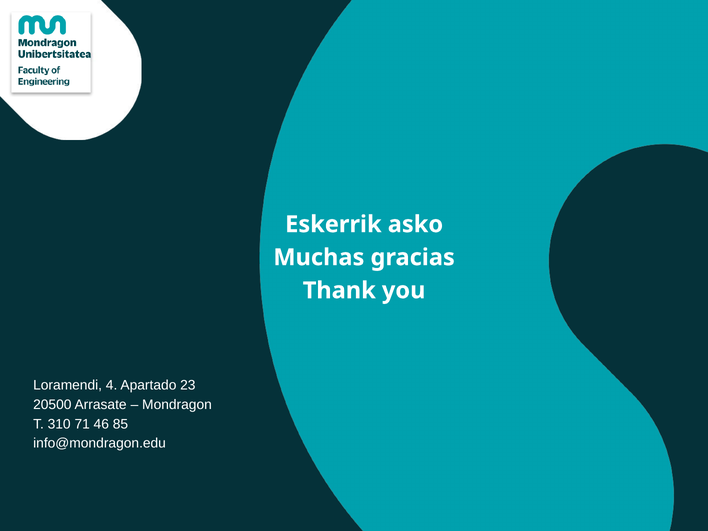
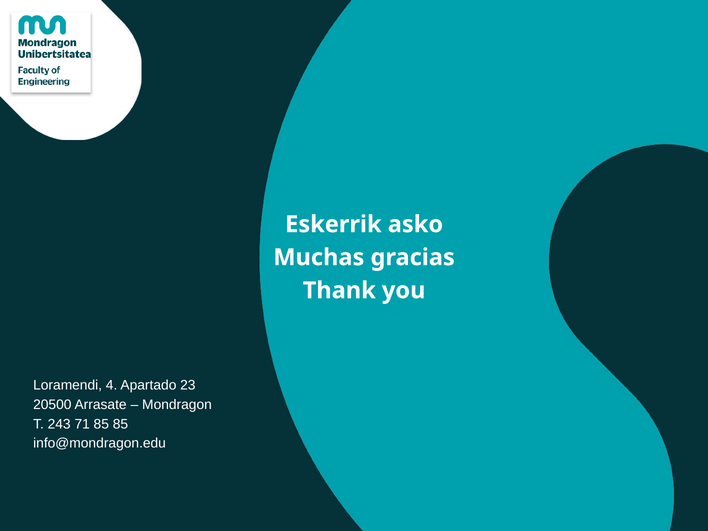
310: 310 -> 243
71 46: 46 -> 85
